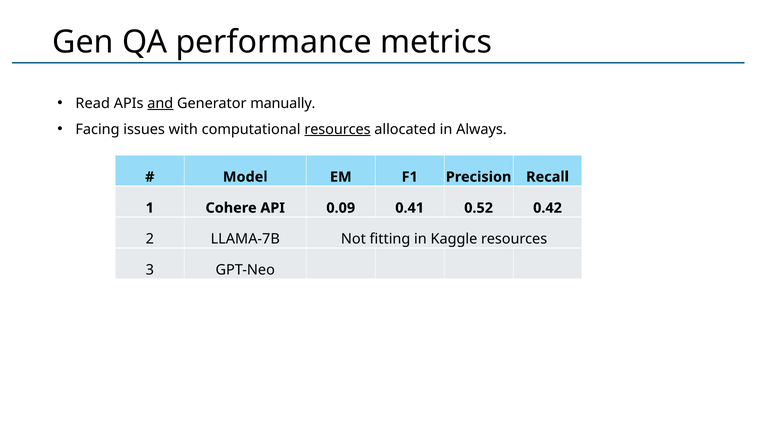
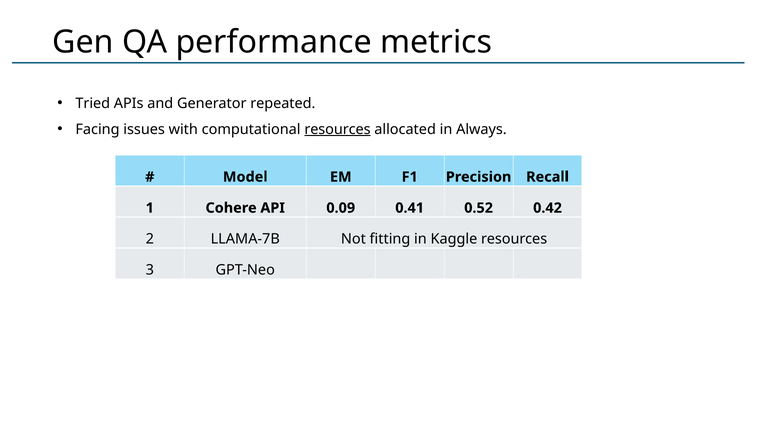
Read: Read -> Tried
and underline: present -> none
manually: manually -> repeated
